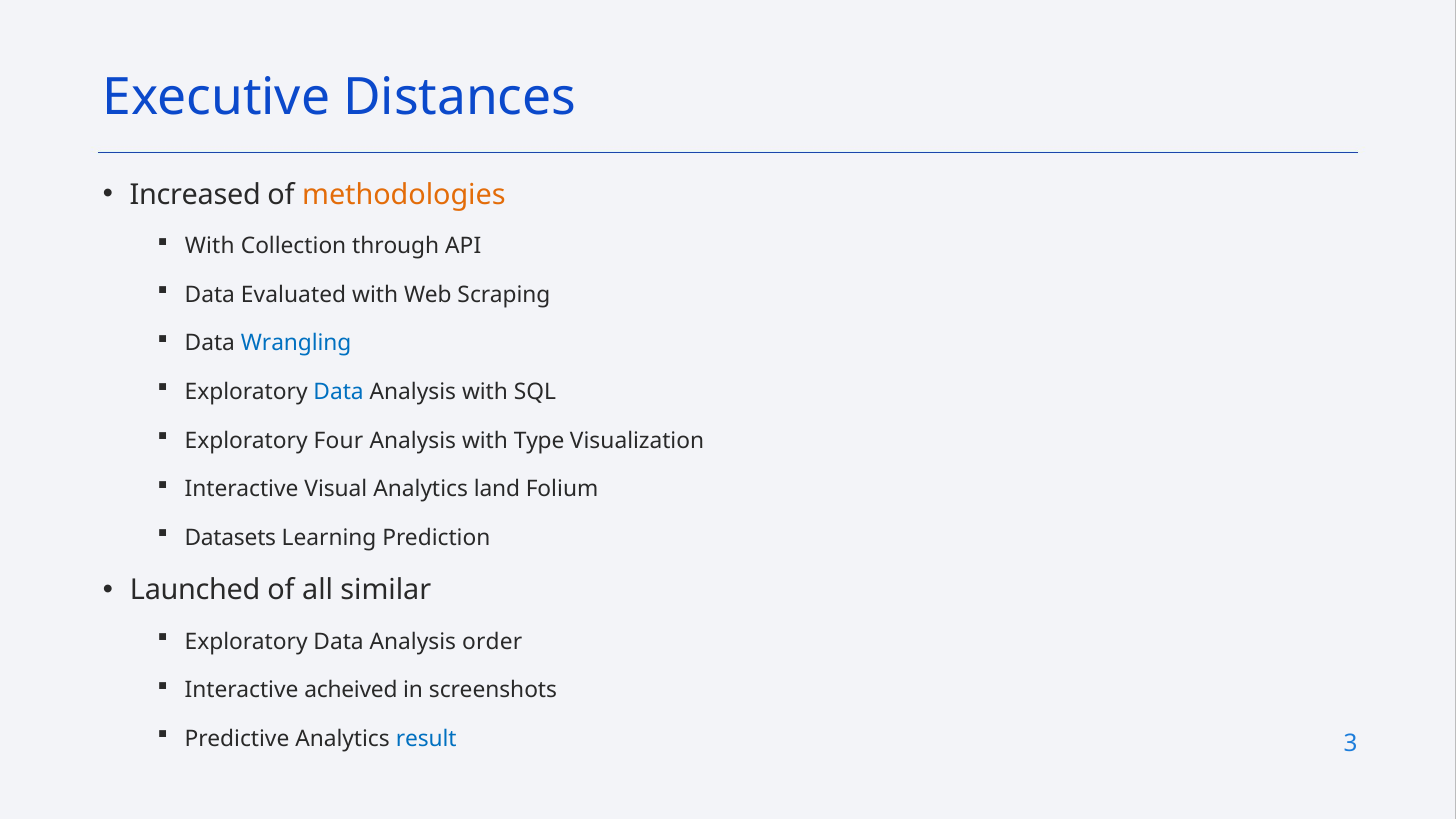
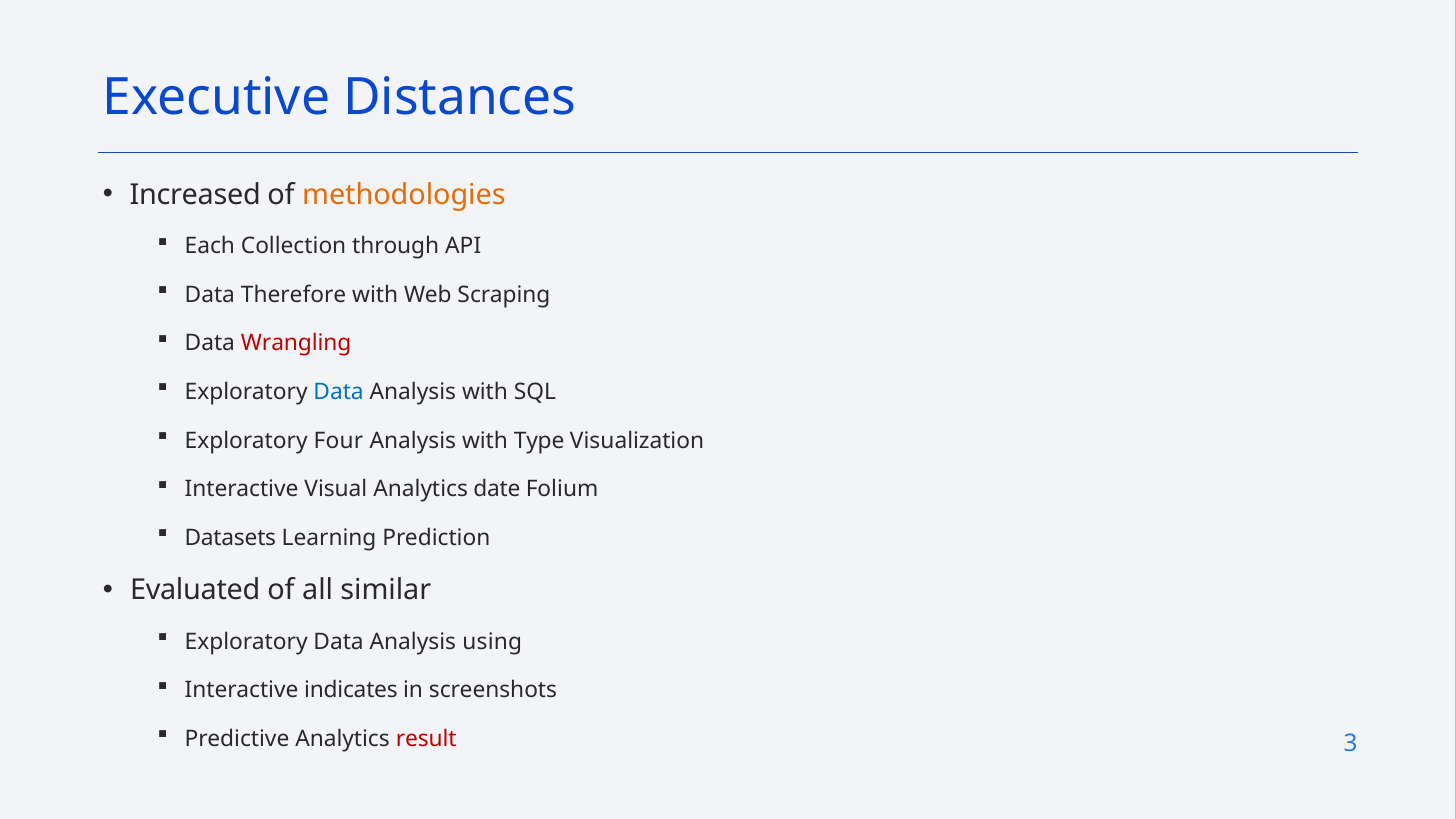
With at (210, 246): With -> Each
Evaluated: Evaluated -> Therefore
Wrangling colour: blue -> red
land: land -> date
Launched: Launched -> Evaluated
order: order -> using
acheived: acheived -> indicates
result colour: blue -> red
